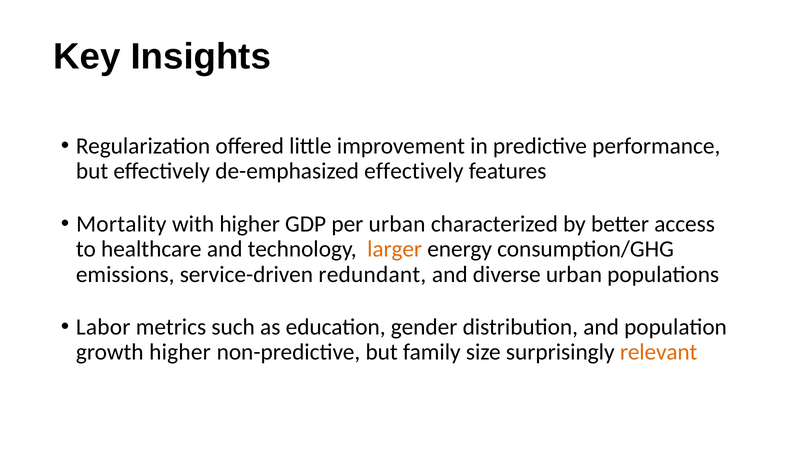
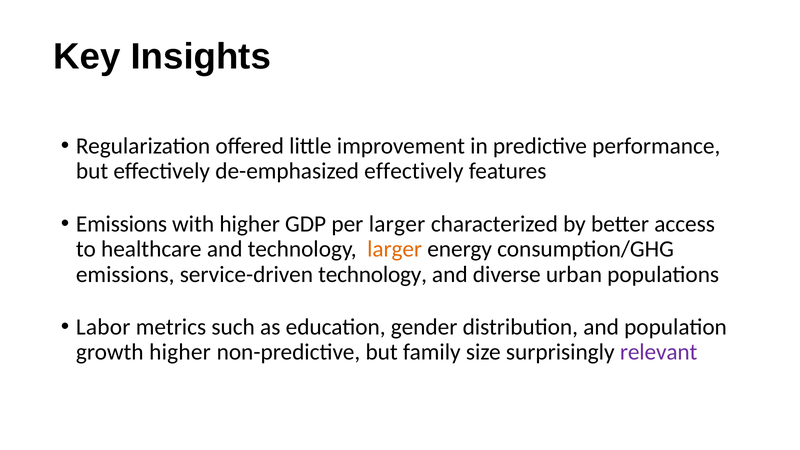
Mortality at (121, 224): Mortality -> Emissions
per urban: urban -> larger
service-driven redundant: redundant -> technology
relevant colour: orange -> purple
